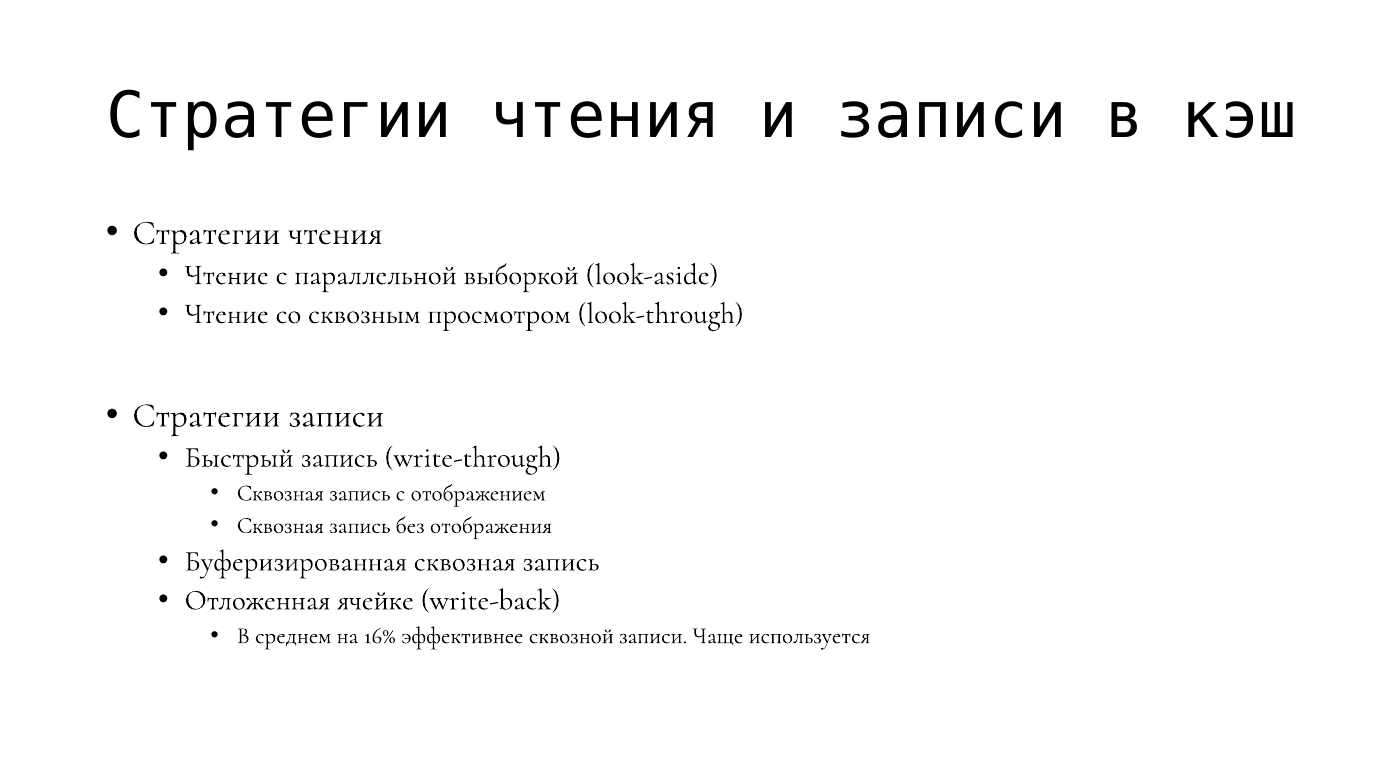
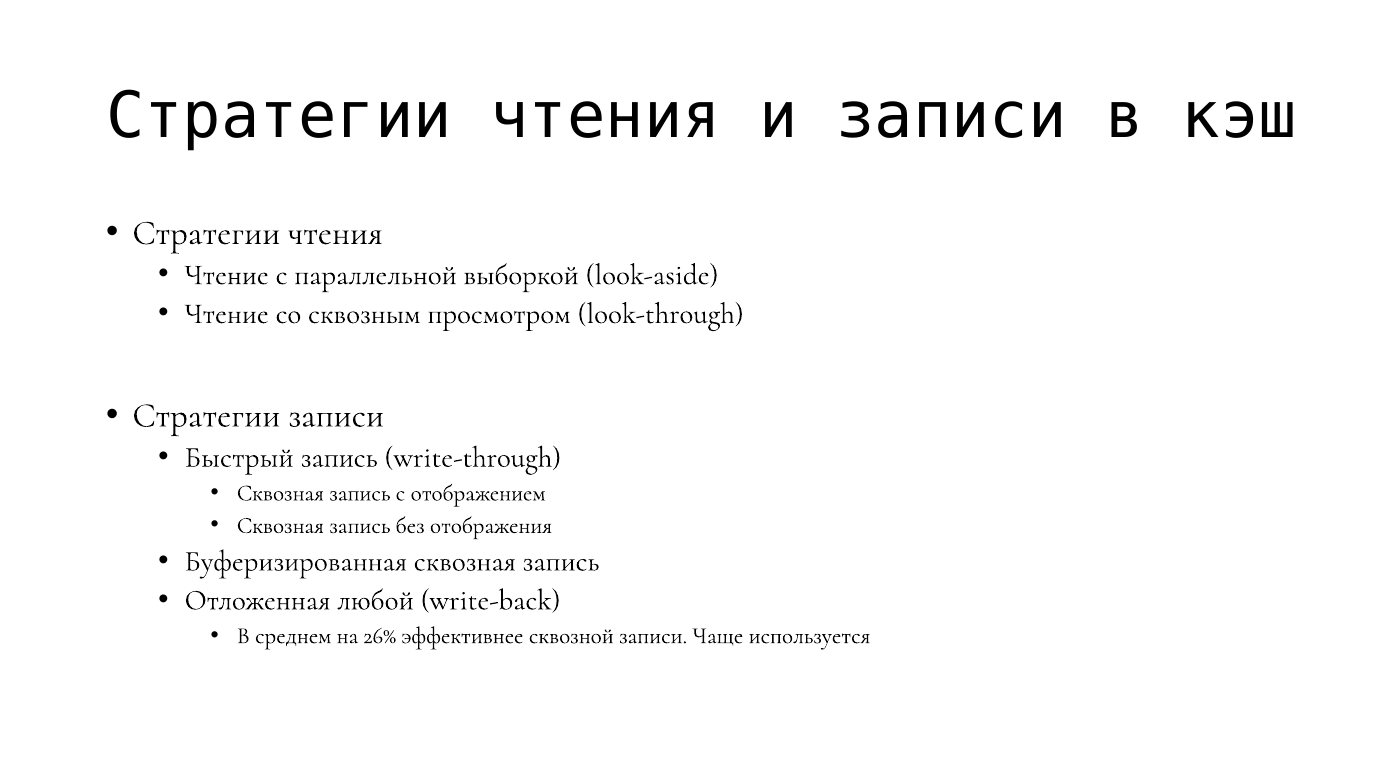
ячейке: ячейке -> любой
16%: 16% -> 26%
